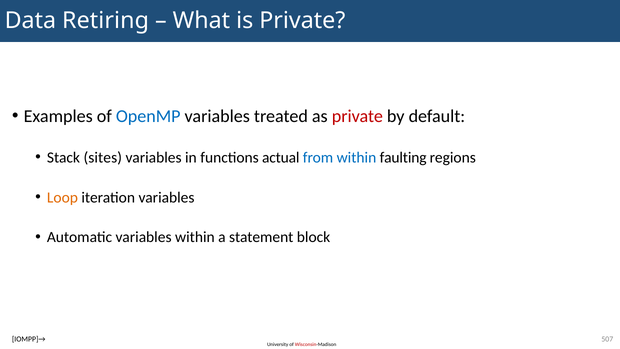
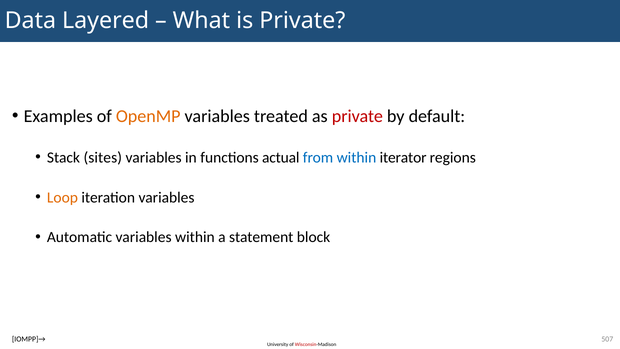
Retiring: Retiring -> Layered
OpenMP colour: blue -> orange
faulting: faulting -> iterator
